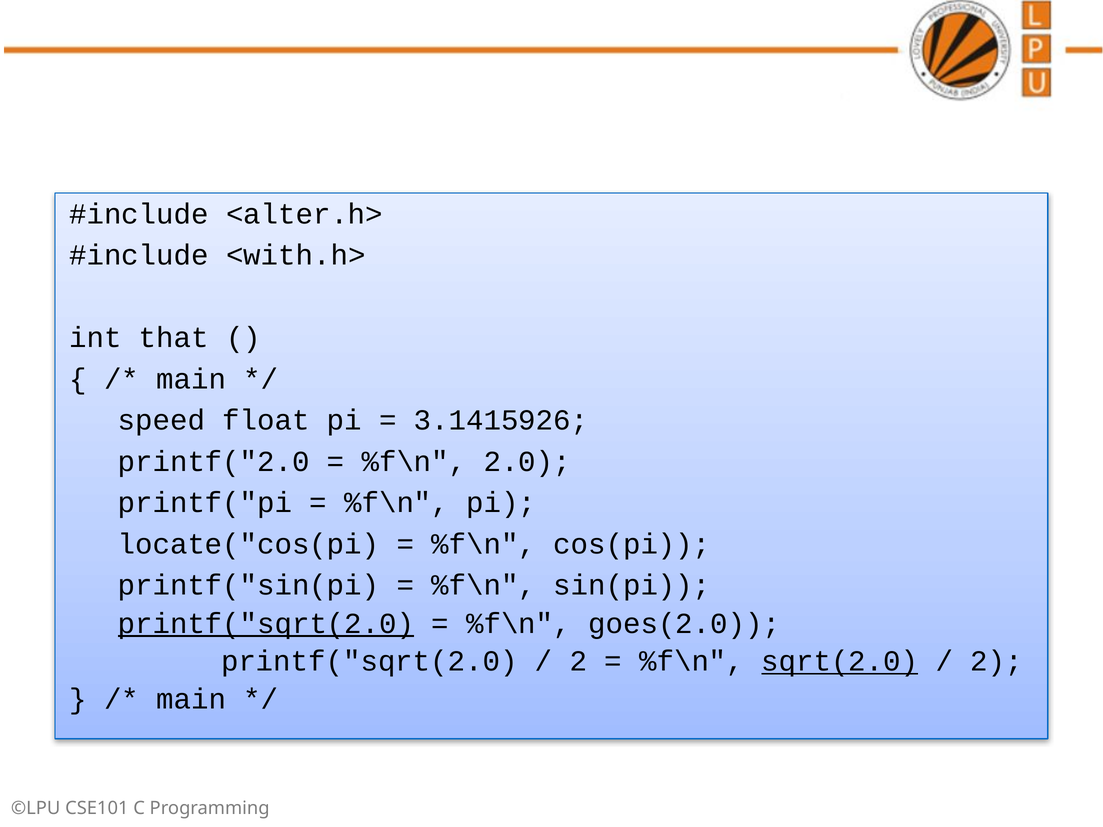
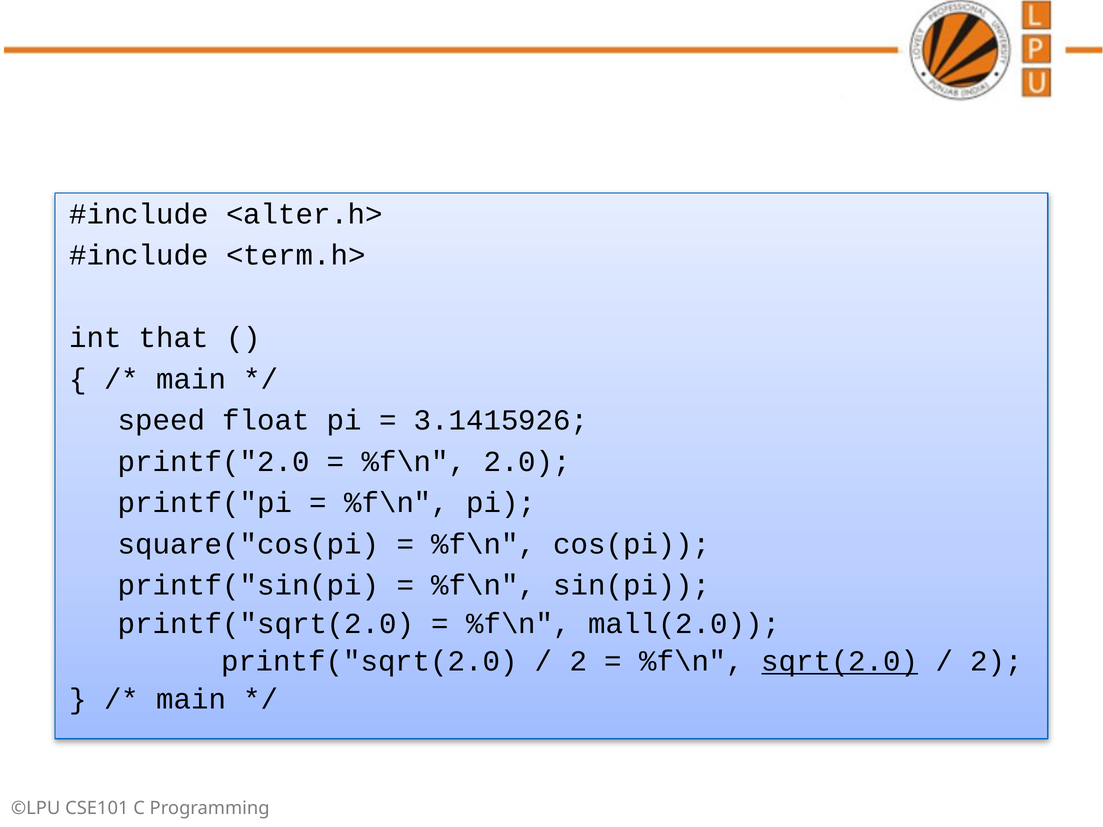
<with.h>: <with.h> -> <term.h>
locate("cos(pi: locate("cos(pi -> square("cos(pi
printf("sqrt(2.0 at (266, 624) underline: present -> none
goes(2.0: goes(2.0 -> mall(2.0
